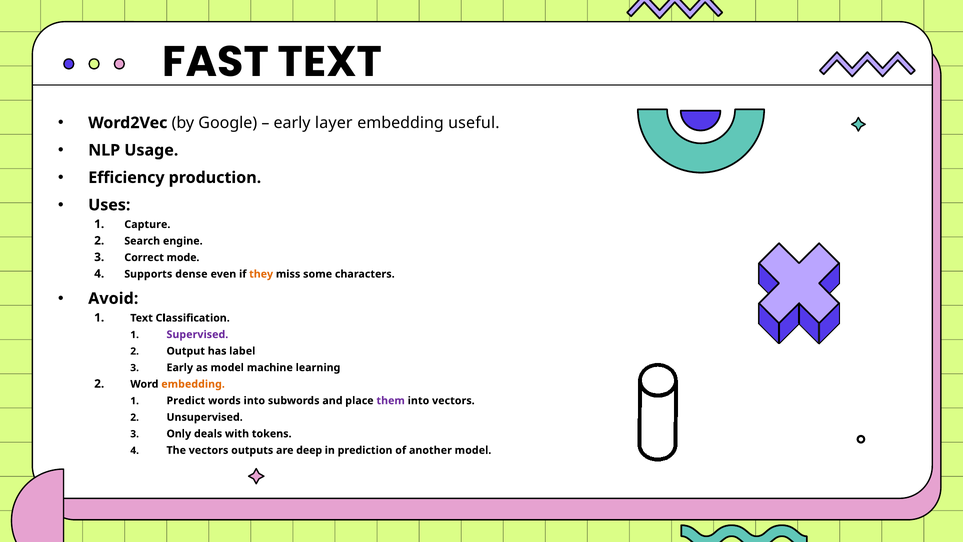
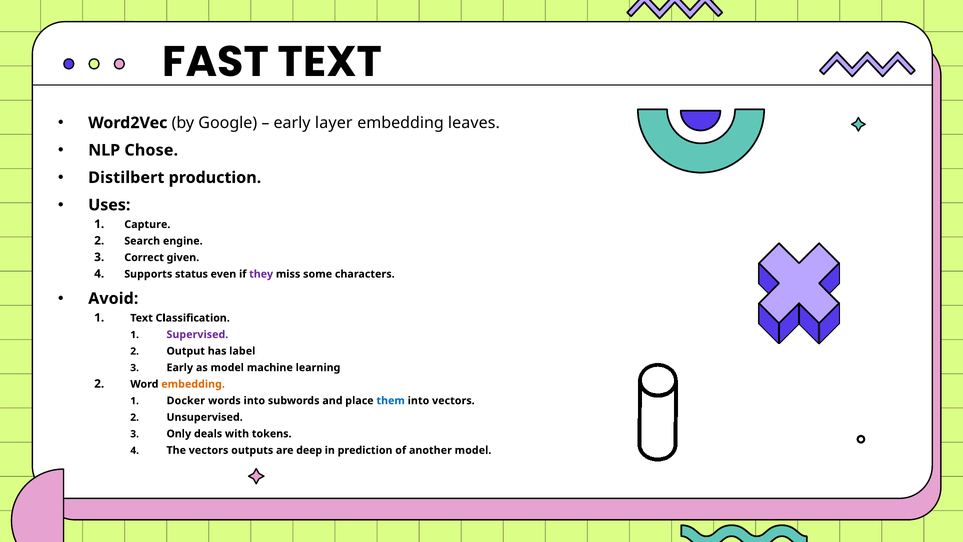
useful: useful -> leaves
Usage: Usage -> Chose
Efficiency: Efficiency -> Distilbert
mode: mode -> given
dense: dense -> status
they colour: orange -> purple
Predict: Predict -> Docker
them colour: purple -> blue
